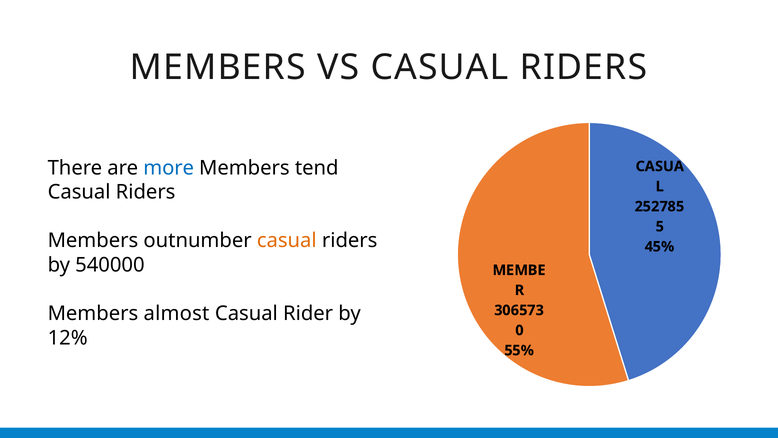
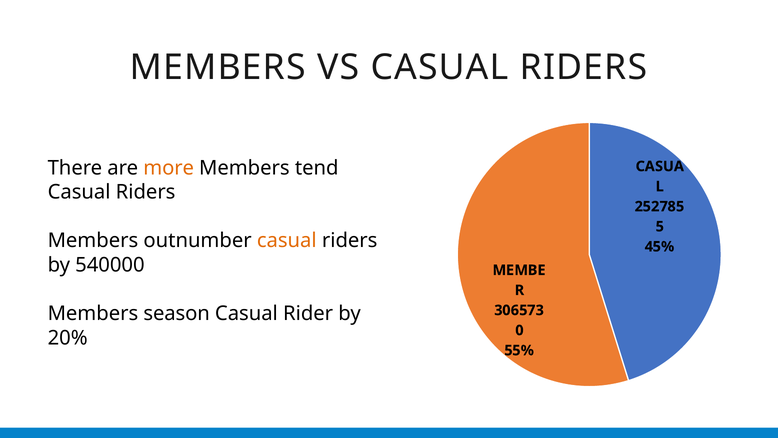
more colour: blue -> orange
almost: almost -> season
12%: 12% -> 20%
